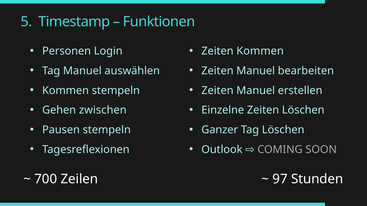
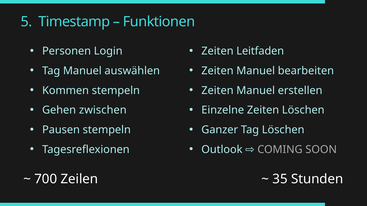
Zeiten Kommen: Kommen -> Leitfaden
97: 97 -> 35
